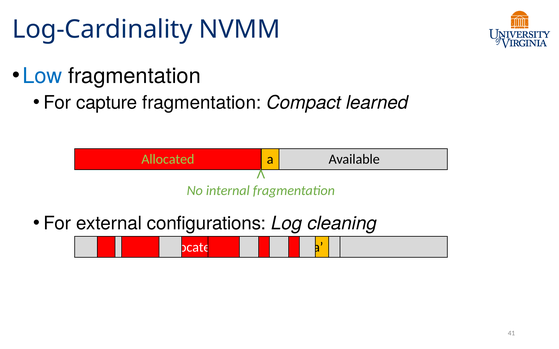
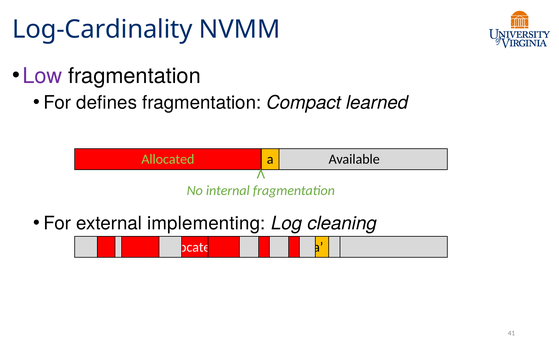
Low colour: blue -> purple
capture: capture -> defines
configurations: configurations -> implementing
